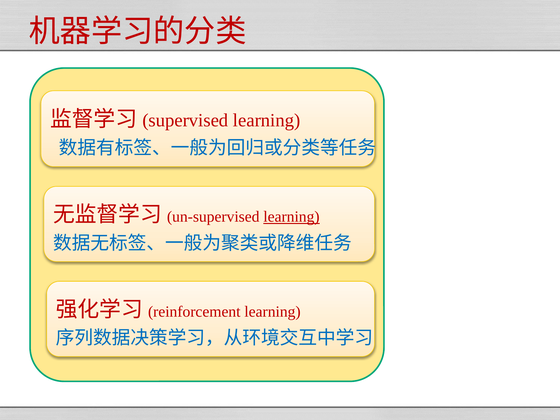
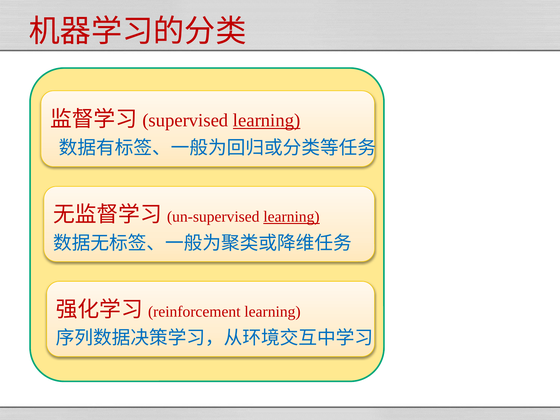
learning at (267, 120) underline: none -> present
